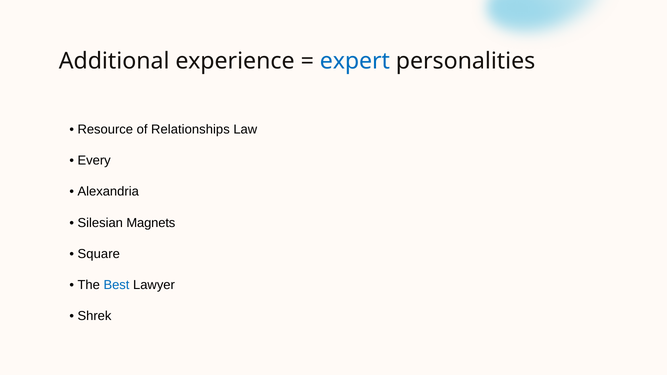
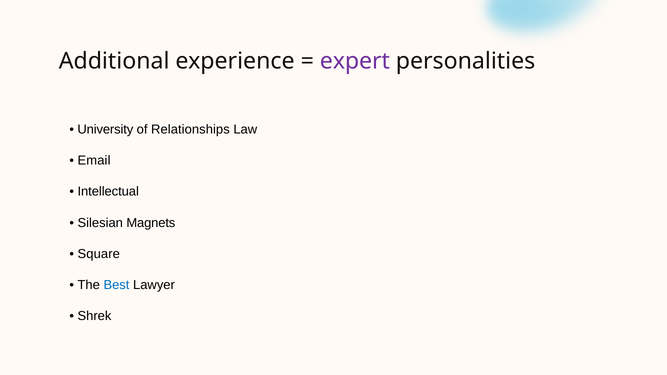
expert colour: blue -> purple
Resource: Resource -> University
Every: Every -> Email
Alexandria: Alexandria -> Intellectual
